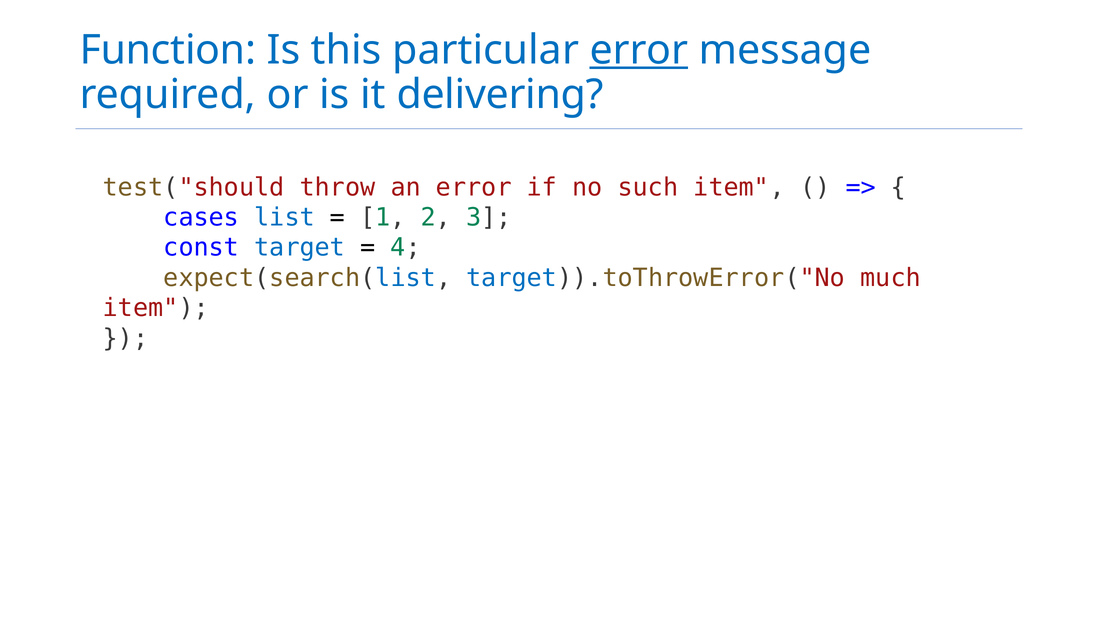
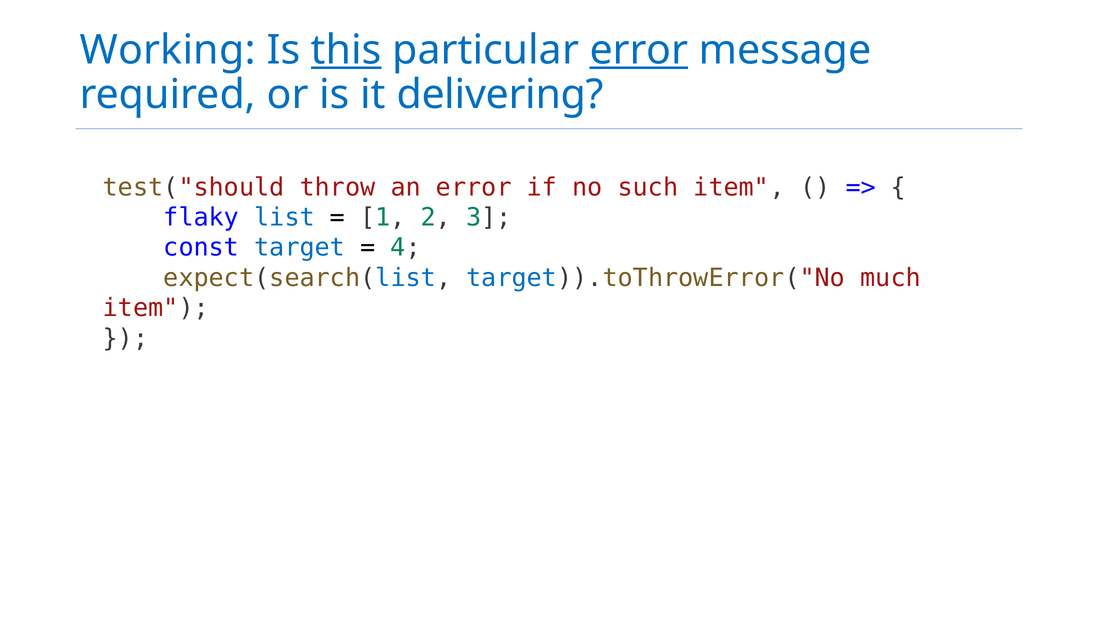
Function: Function -> Working
this underline: none -> present
cases: cases -> flaky
